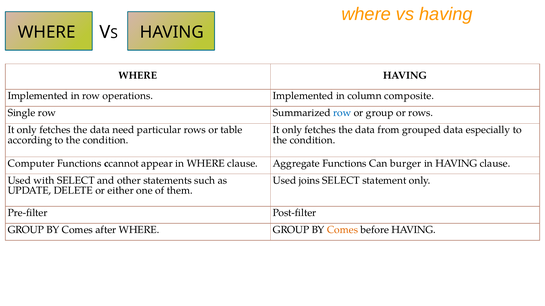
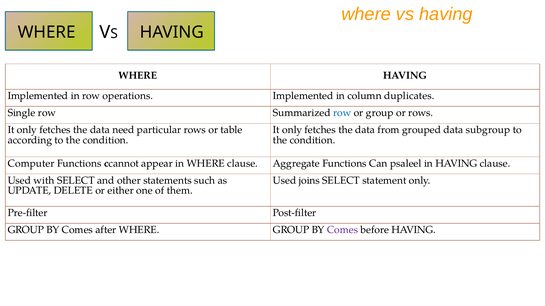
composite: composite -> duplicates
especially: especially -> subgroup
burger: burger -> psaleel
Comes at (343, 230) colour: orange -> purple
